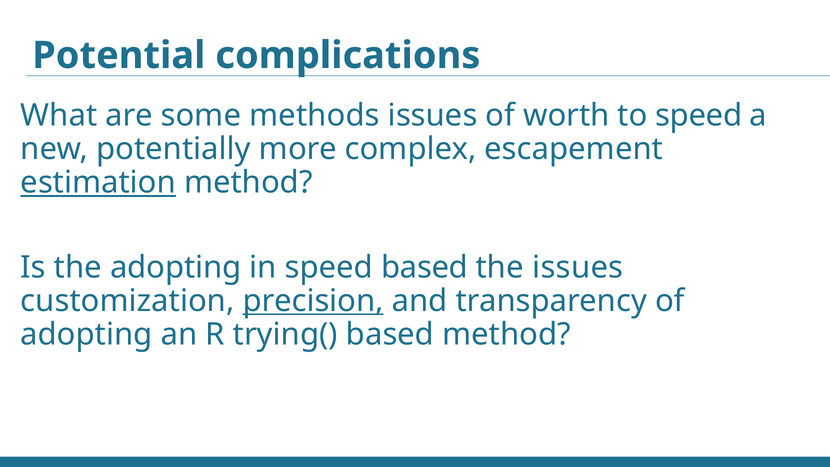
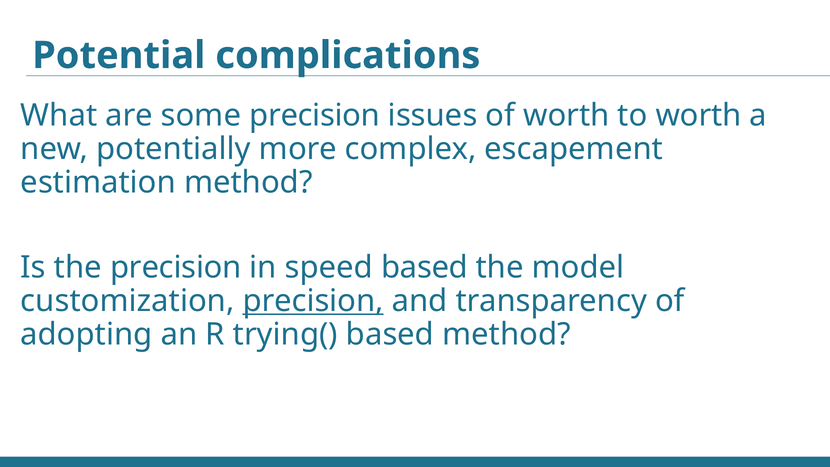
some methods: methods -> precision
to speed: speed -> worth
estimation underline: present -> none
the adopting: adopting -> precision
the issues: issues -> model
